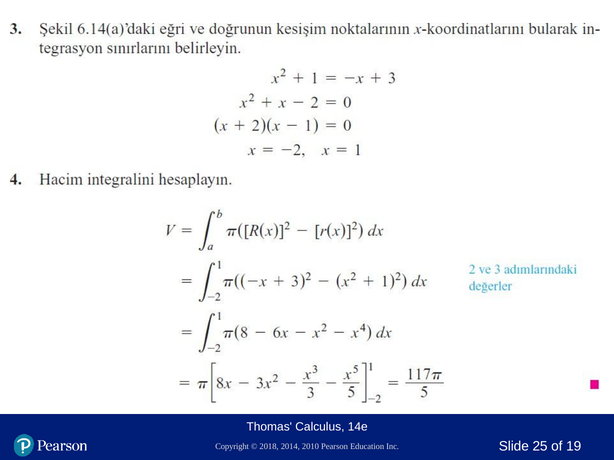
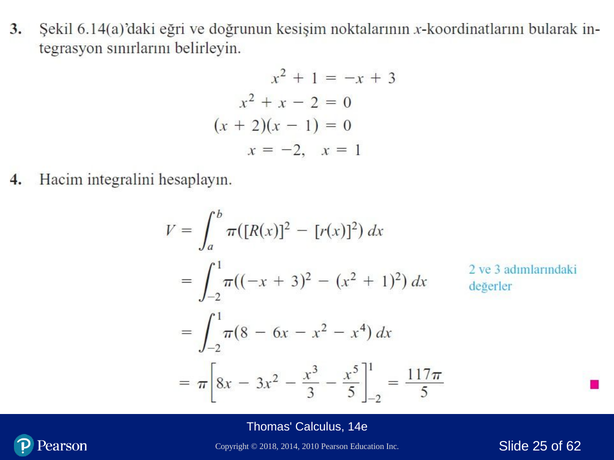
19: 19 -> 62
